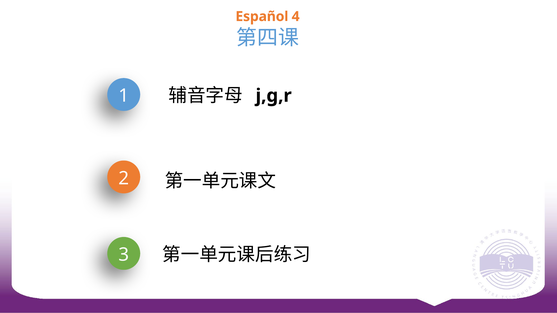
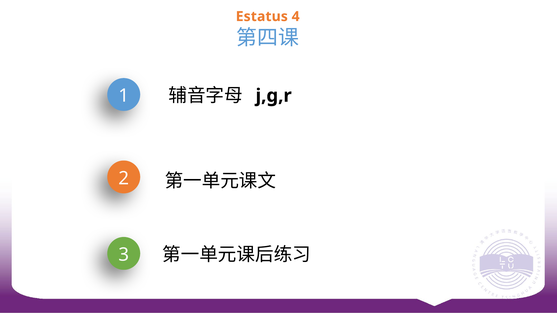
Español: Español -> Estatus
